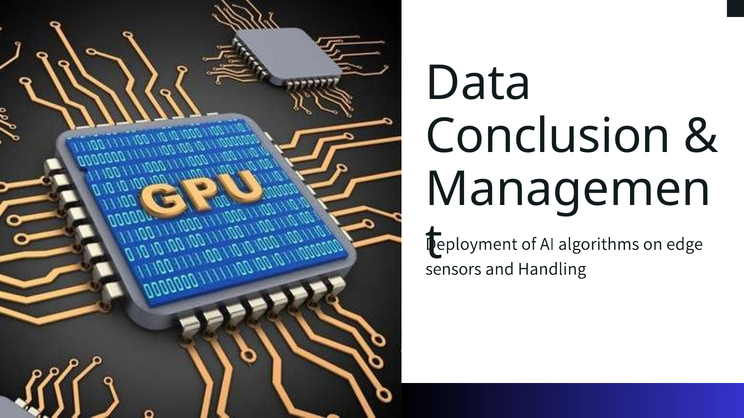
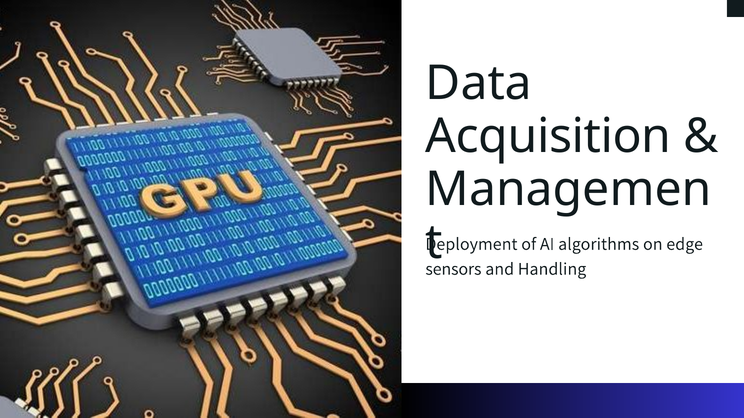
Conclusion: Conclusion -> Acquisition
